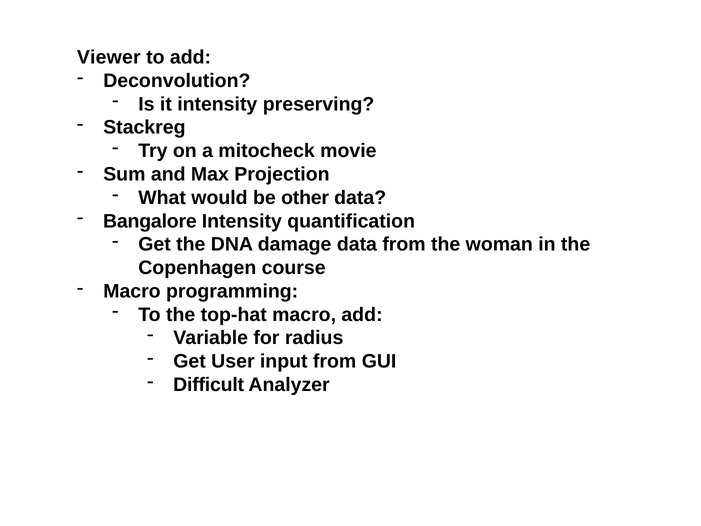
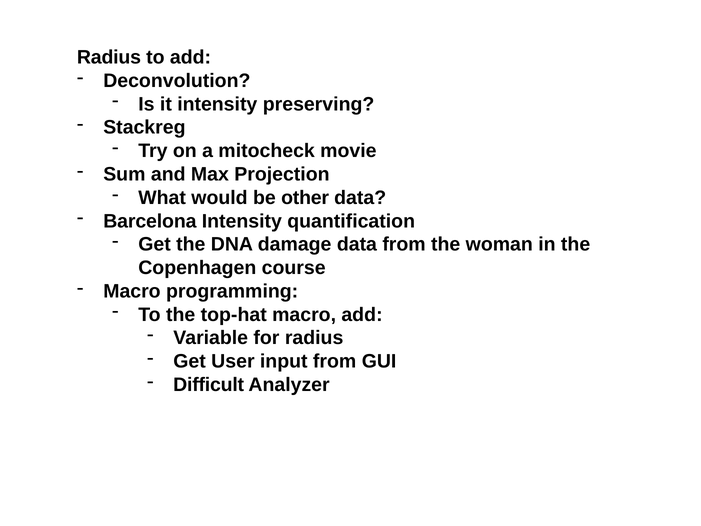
Viewer at (109, 57): Viewer -> Radius
Bangalore: Bangalore -> Barcelona
